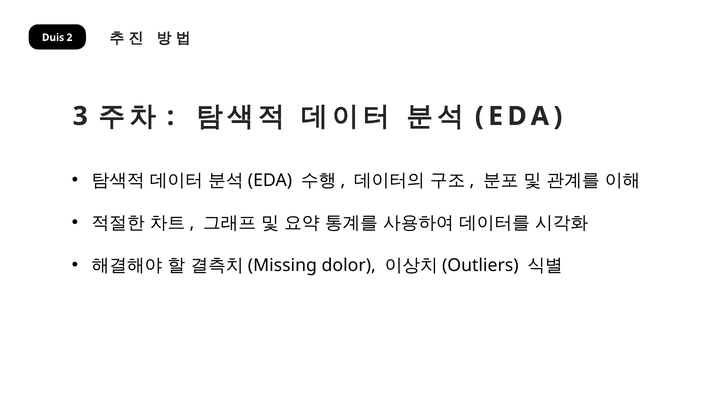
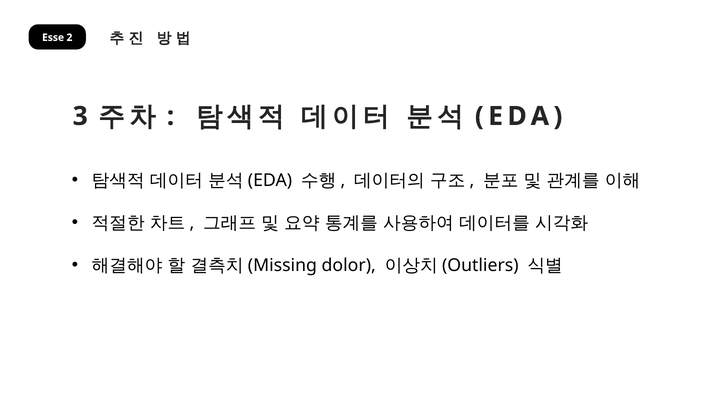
Duis: Duis -> Esse
